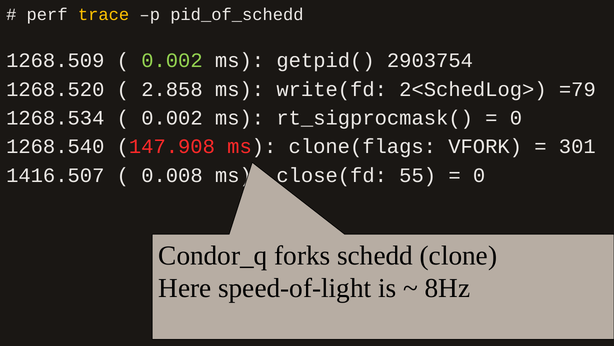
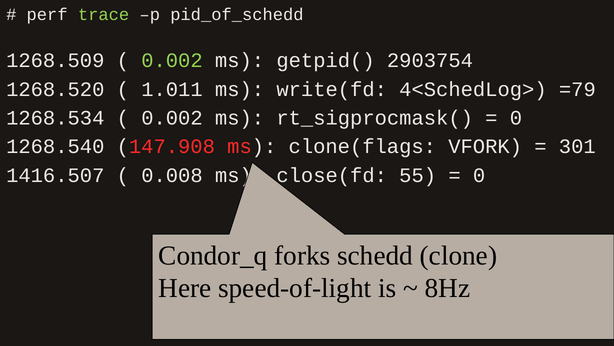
trace colour: yellow -> light green
2.858: 2.858 -> 1.011
2<SchedLog>: 2<SchedLog> -> 4<SchedLog>
